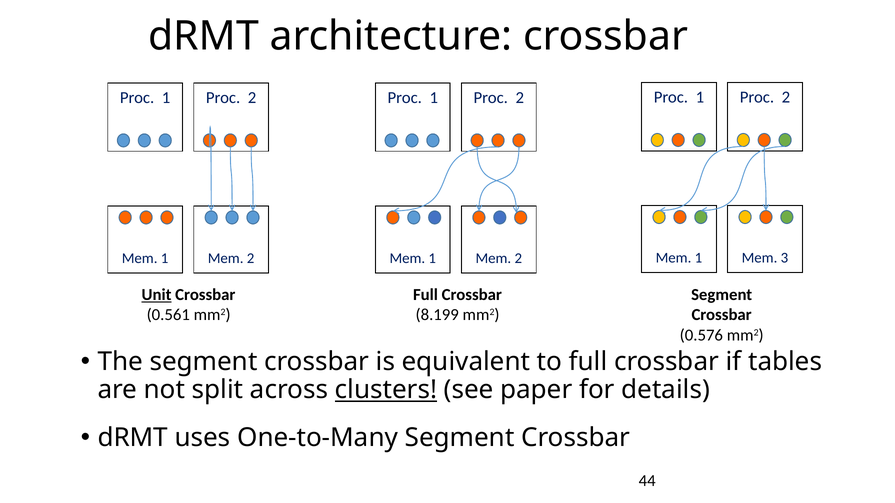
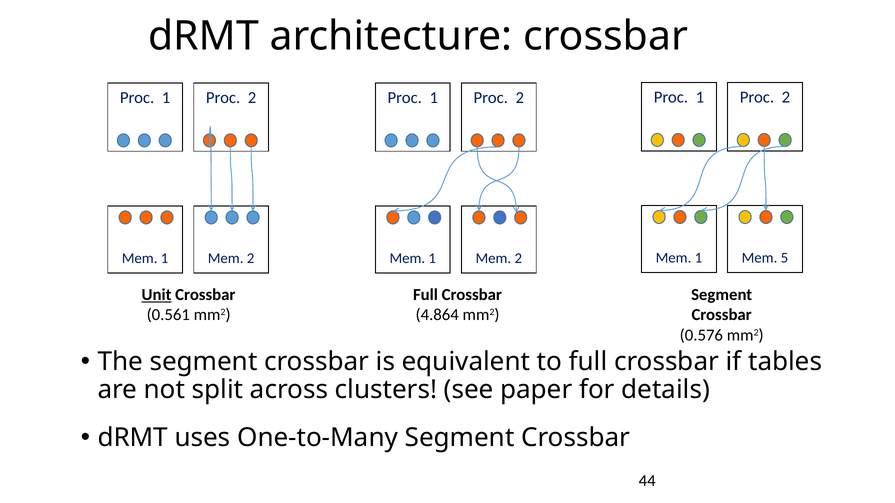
3: 3 -> 5
8.199: 8.199 -> 4.864
clusters underline: present -> none
